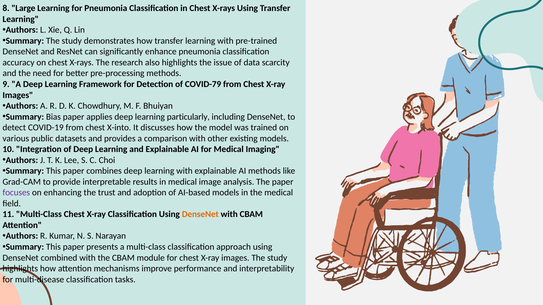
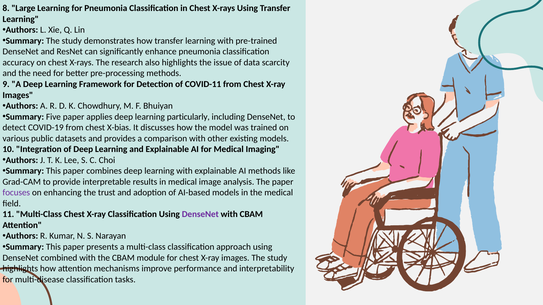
COVID-79: COVID-79 -> COVID-11
Bias: Bias -> Five
X-into: X-into -> X-bias
DenseNet at (200, 215) colour: orange -> purple
